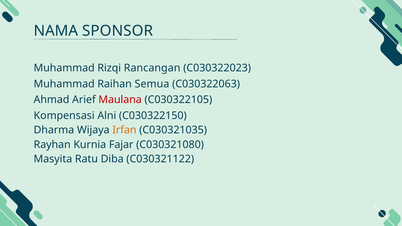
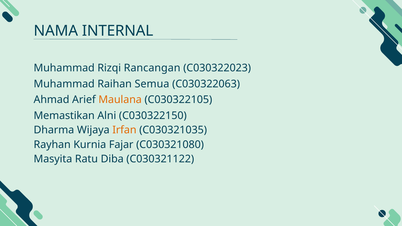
SPONSOR: SPONSOR -> INTERNAL
Maulana colour: red -> orange
Kompensasi: Kompensasi -> Memastikan
